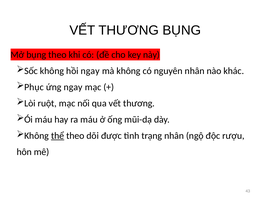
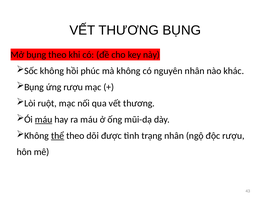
hồi ngay: ngay -> phúc
Phục at (34, 87): Phục -> Bụng
ứng ngay: ngay -> rượu
máu at (44, 119) underline: none -> present
